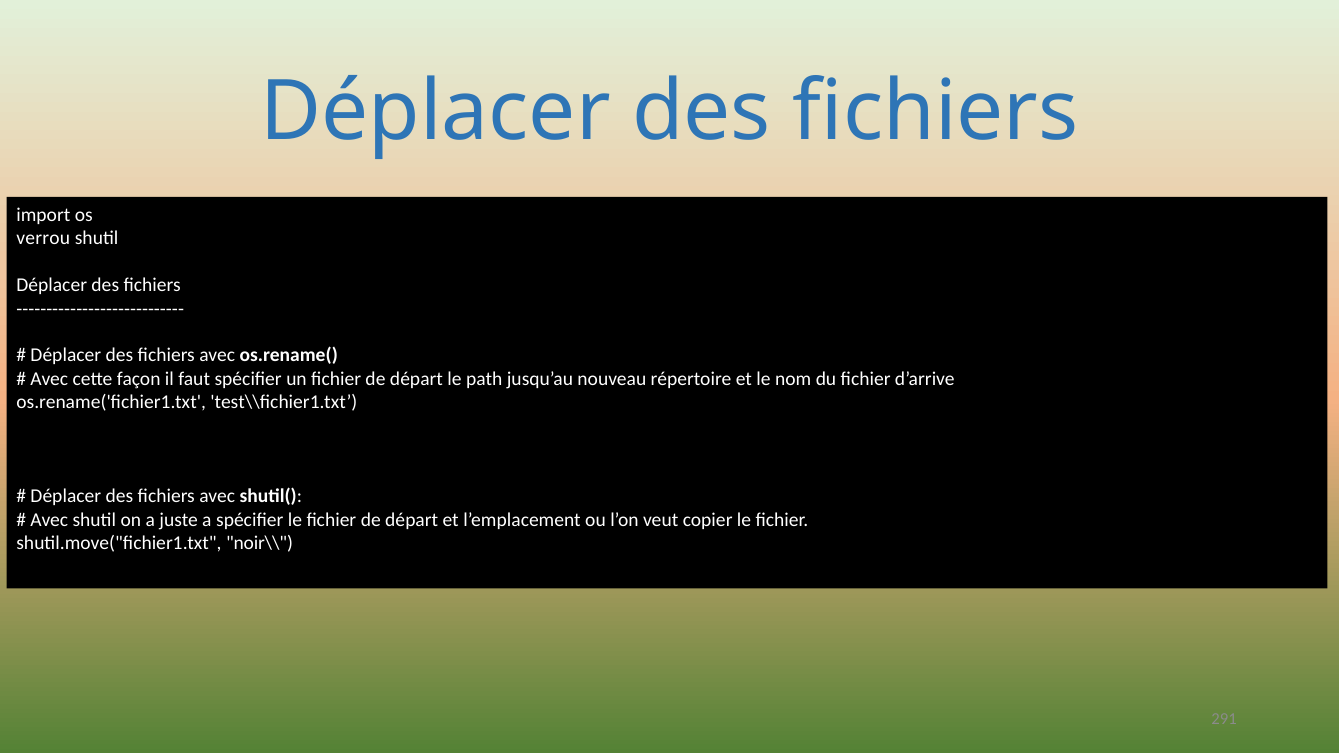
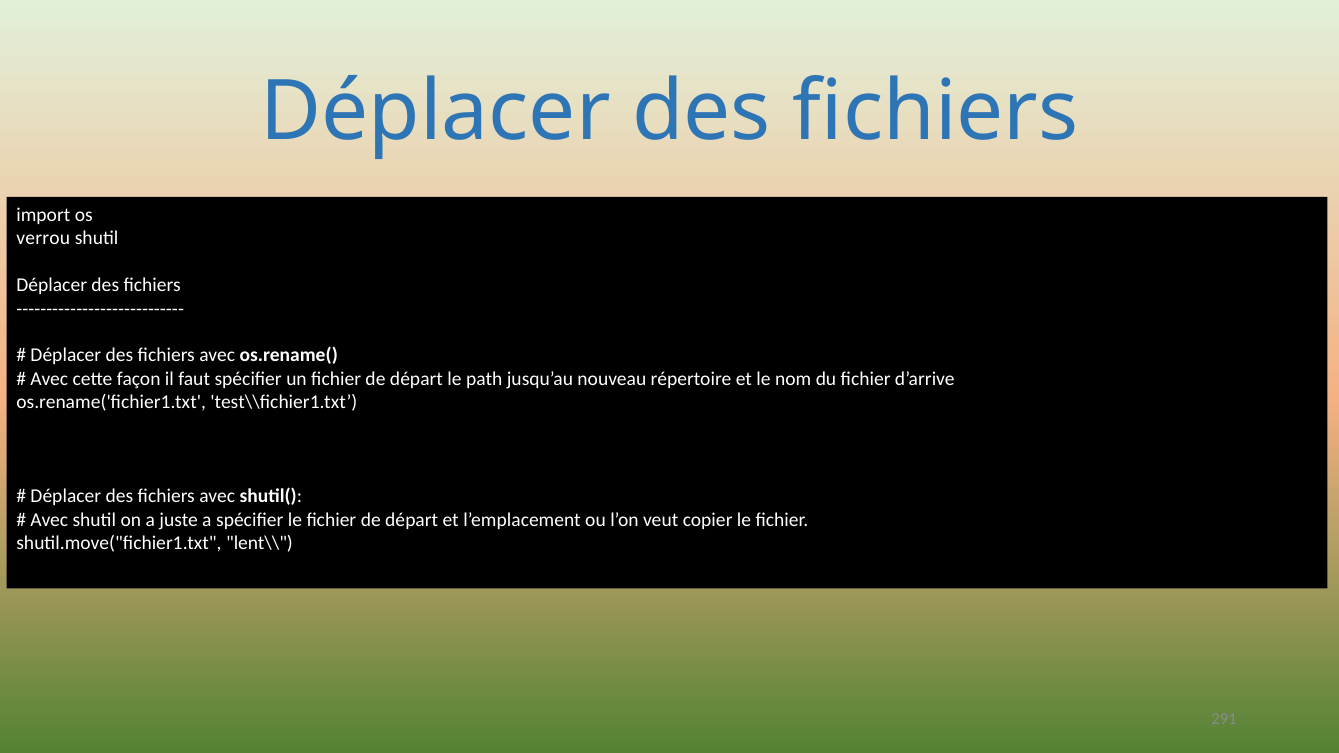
noir\\: noir\\ -> lent\\
